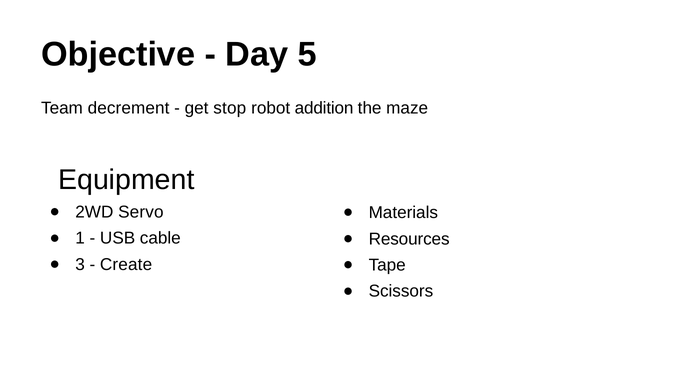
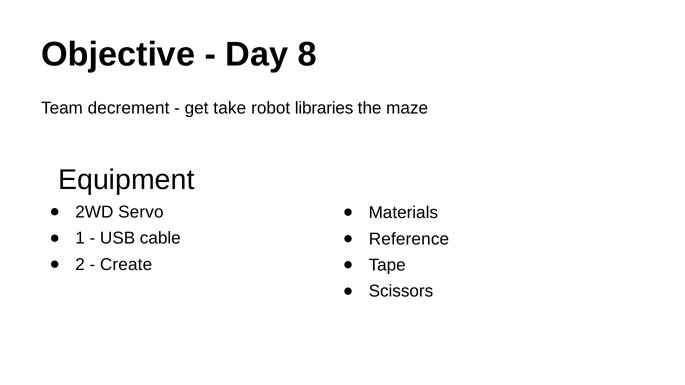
5: 5 -> 8
stop: stop -> take
addition: addition -> libraries
Resources: Resources -> Reference
3: 3 -> 2
